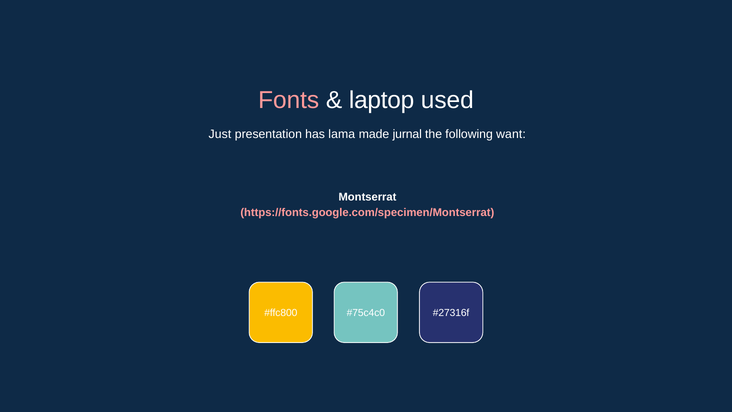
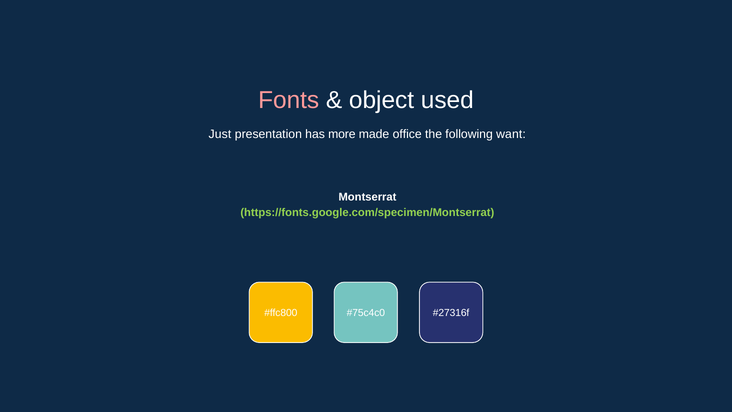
laptop: laptop -> object
lama: lama -> more
jurnal: jurnal -> office
https://fonts.google.com/specimen/Montserrat colour: pink -> light green
